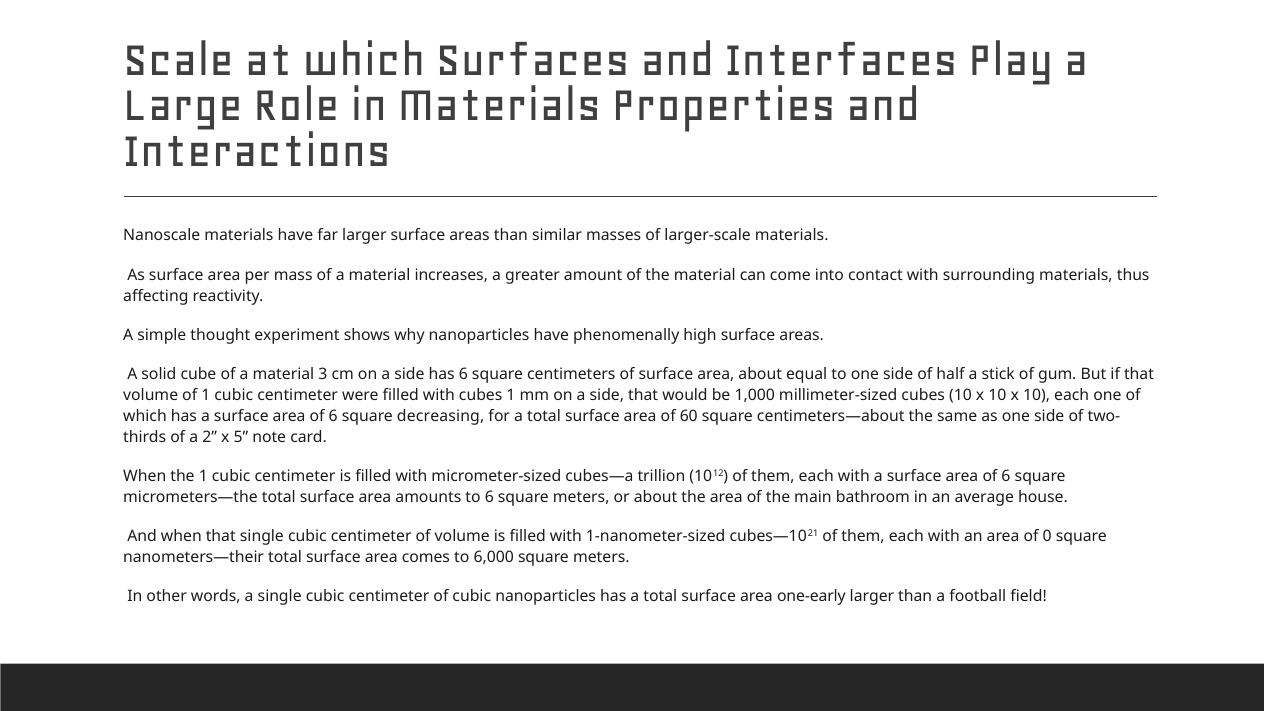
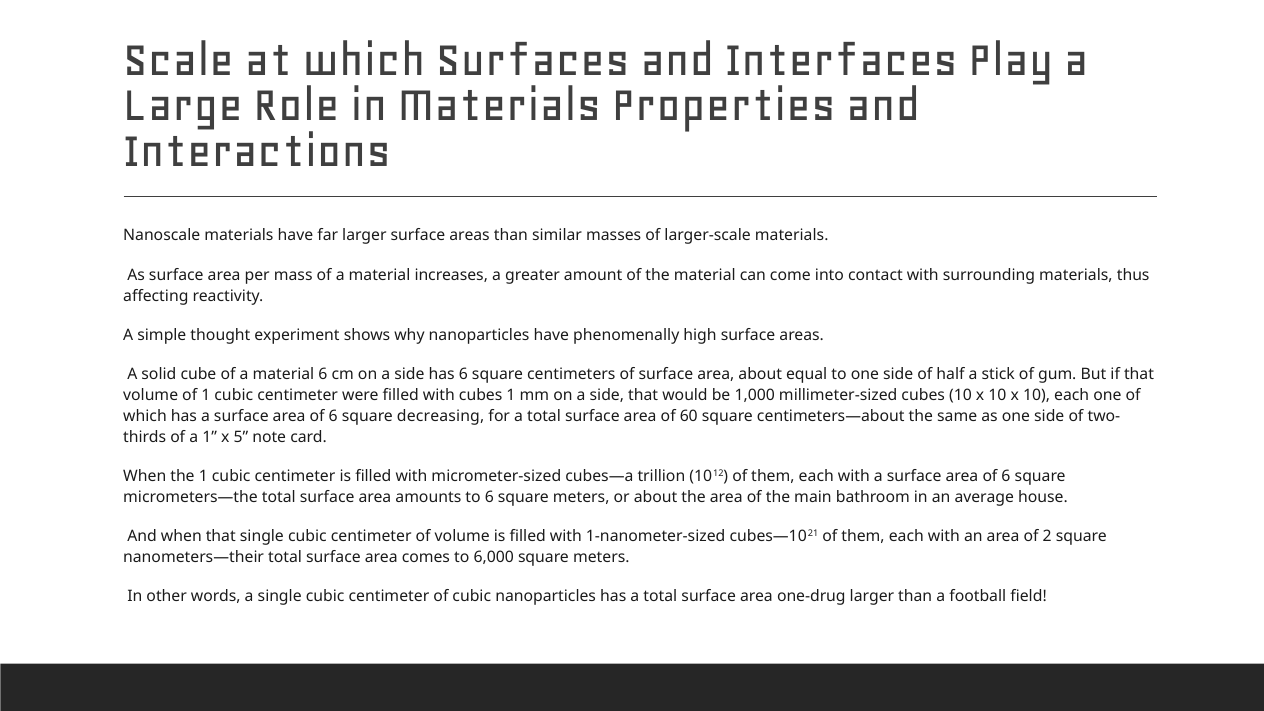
material 3: 3 -> 6
a 2: 2 -> 1
0: 0 -> 2
one-early: one-early -> one-drug
